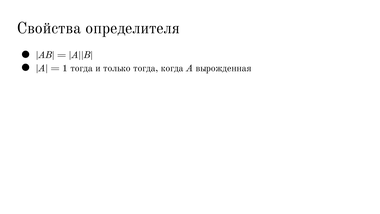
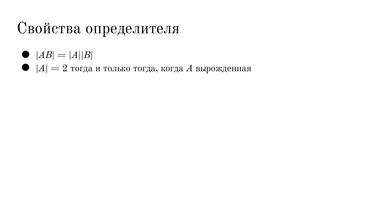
1: 1 -> 2
